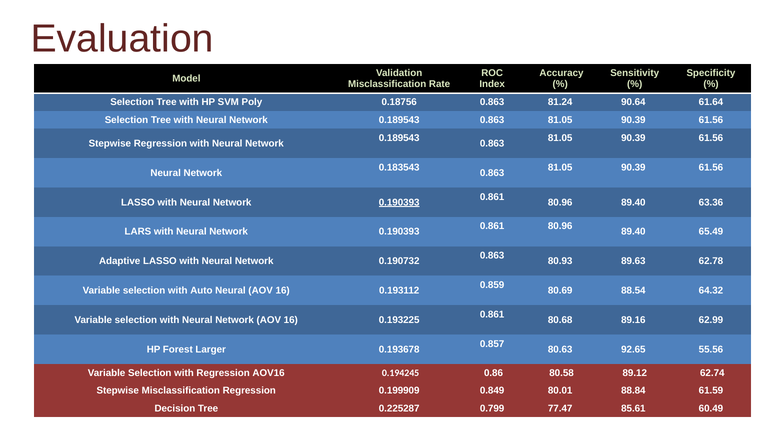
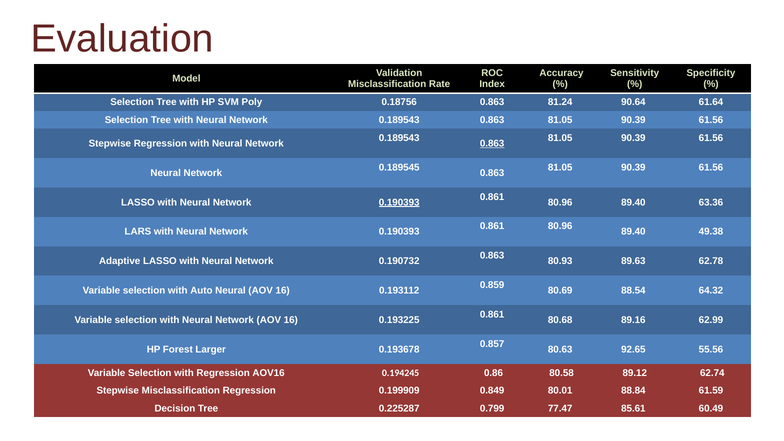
0.863 at (492, 143) underline: none -> present
0.183543: 0.183543 -> 0.189545
65.49: 65.49 -> 49.38
